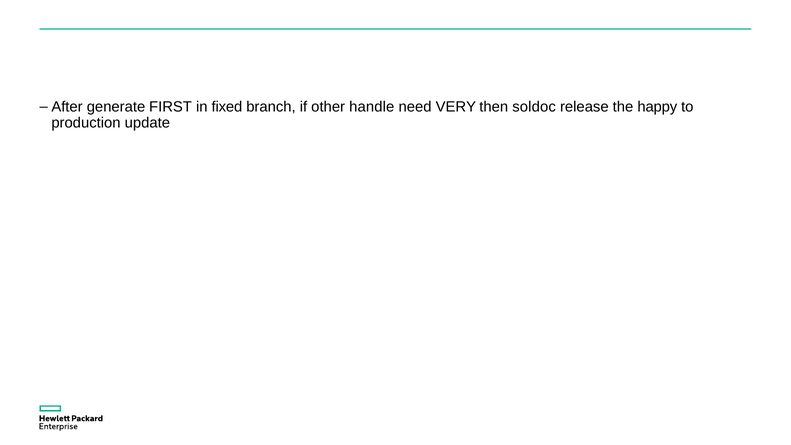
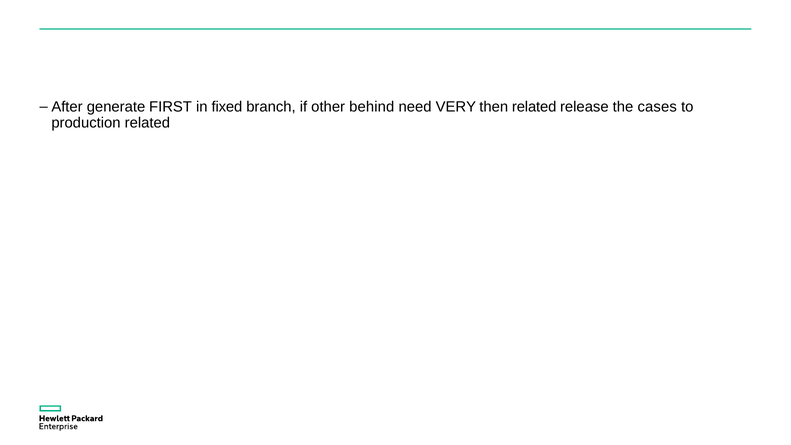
handle: handle -> behind
then soldoc: soldoc -> related
happy: happy -> cases
production update: update -> related
